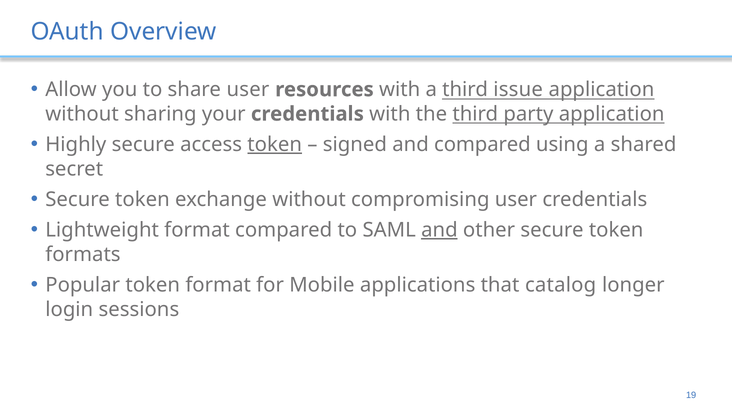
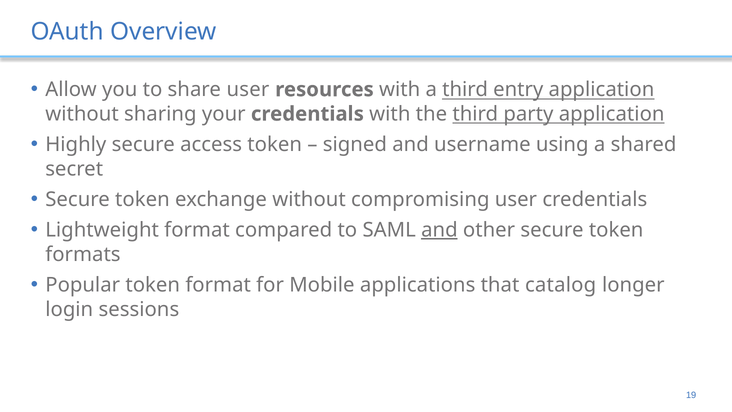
issue: issue -> entry
token at (275, 144) underline: present -> none
and compared: compared -> username
